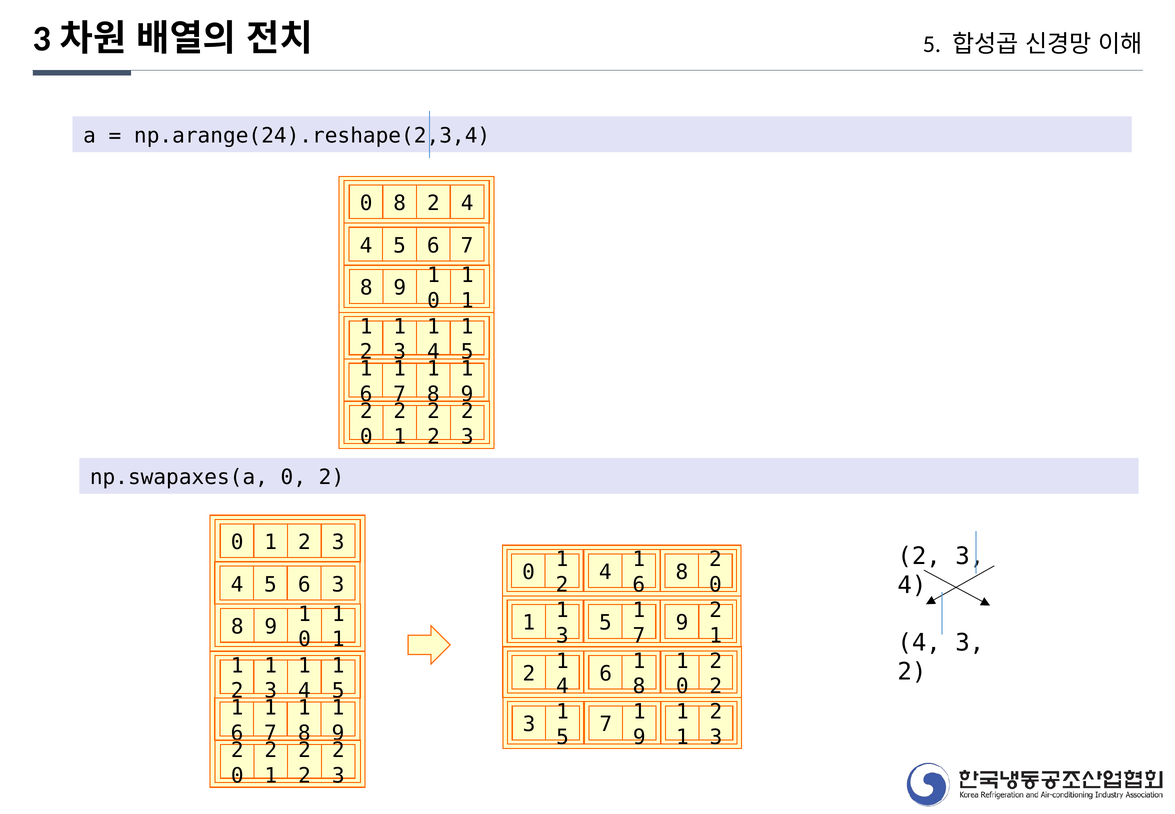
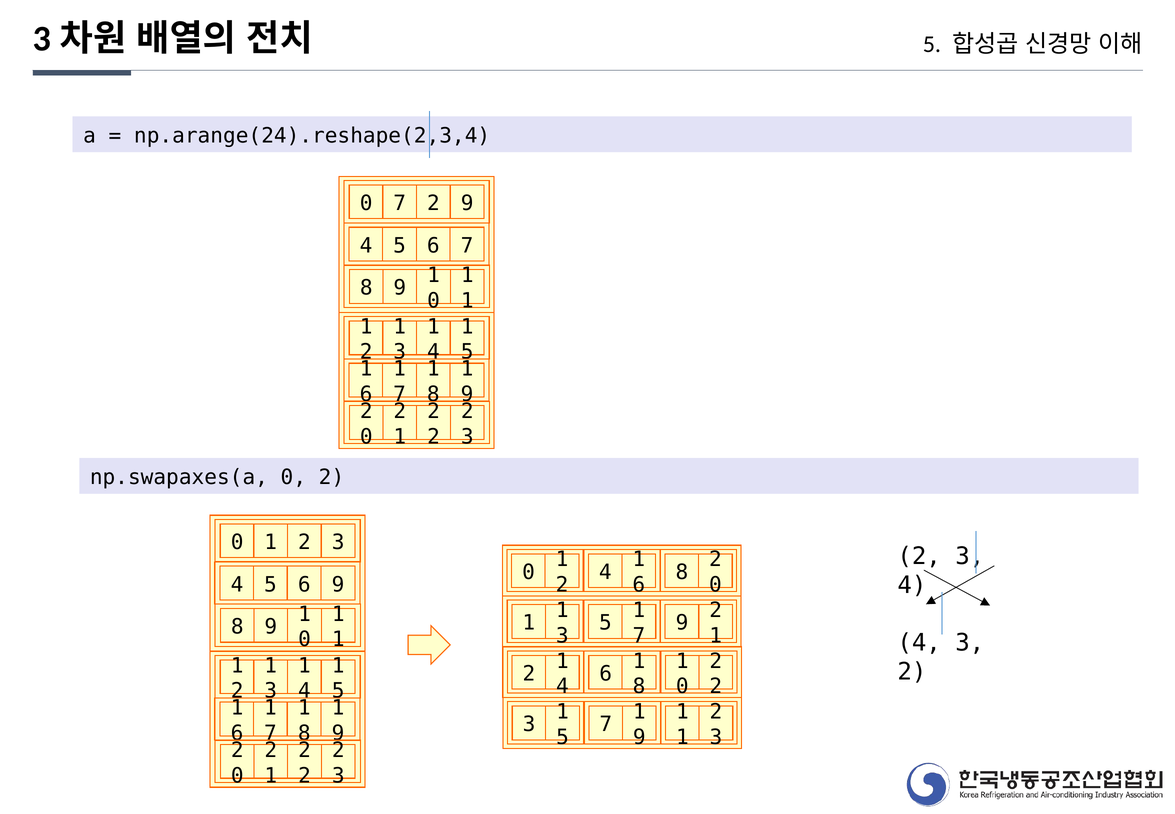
0 8: 8 -> 7
4 at (467, 203): 4 -> 9
6 3: 3 -> 9
